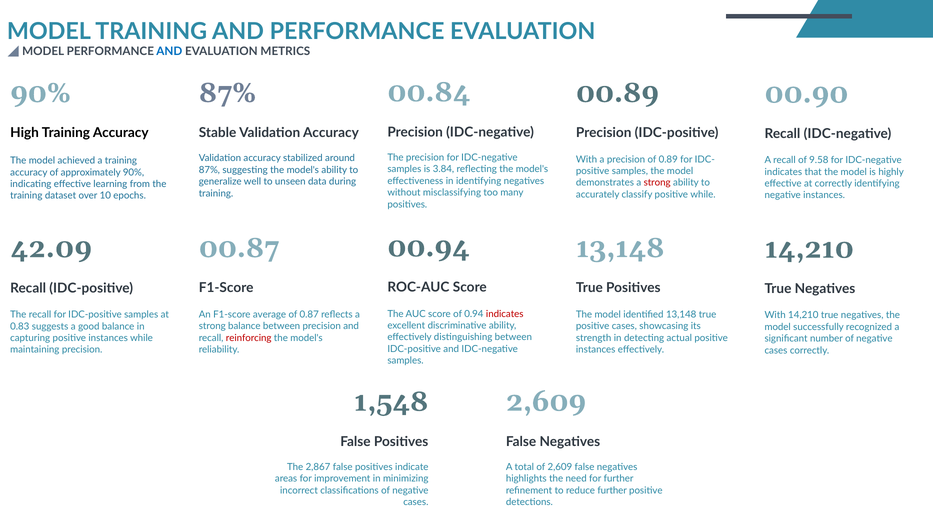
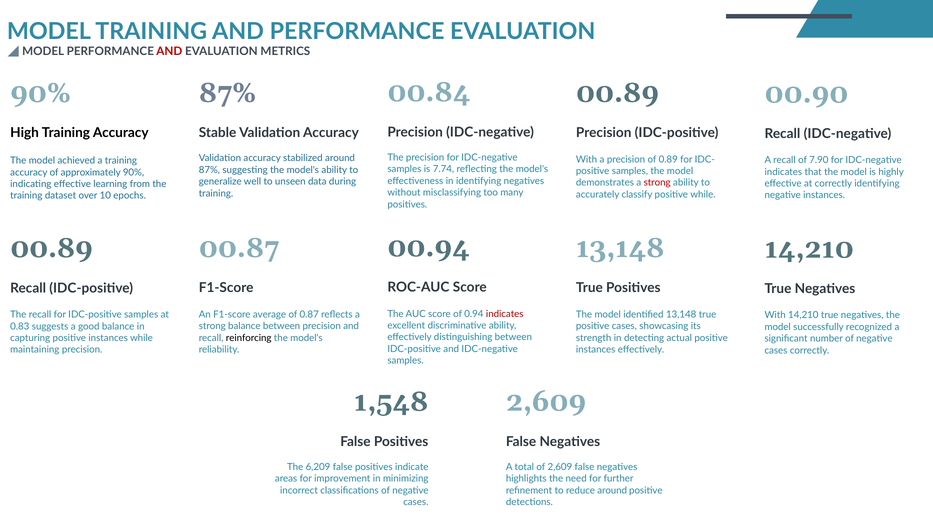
AND at (169, 51) colour: blue -> red
9.58: 9.58 -> 7.90
3.84: 3.84 -> 7.74
42.09 at (51, 248): 42.09 -> 00.89
reinforcing colour: red -> black
2,867: 2,867 -> 6,209
reduce further: further -> around
